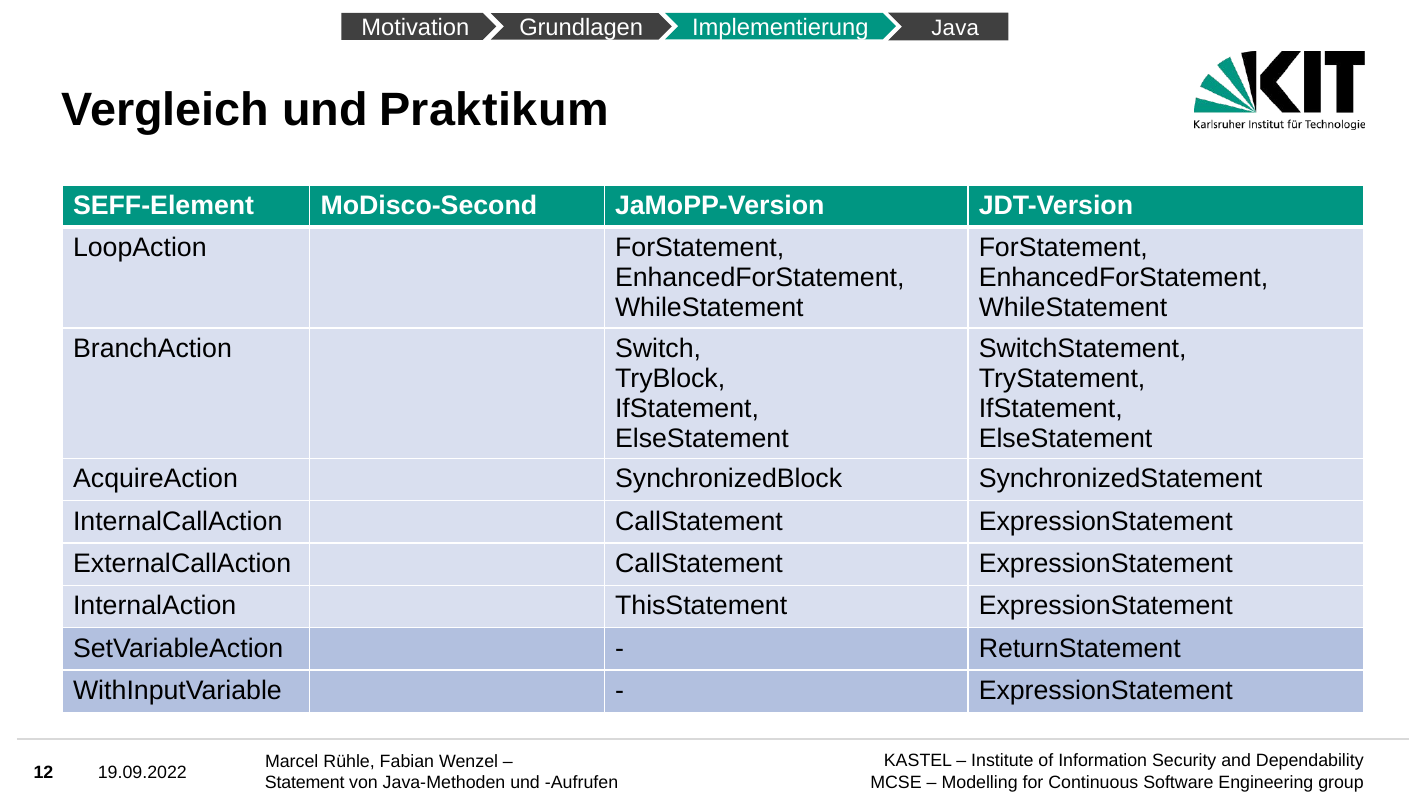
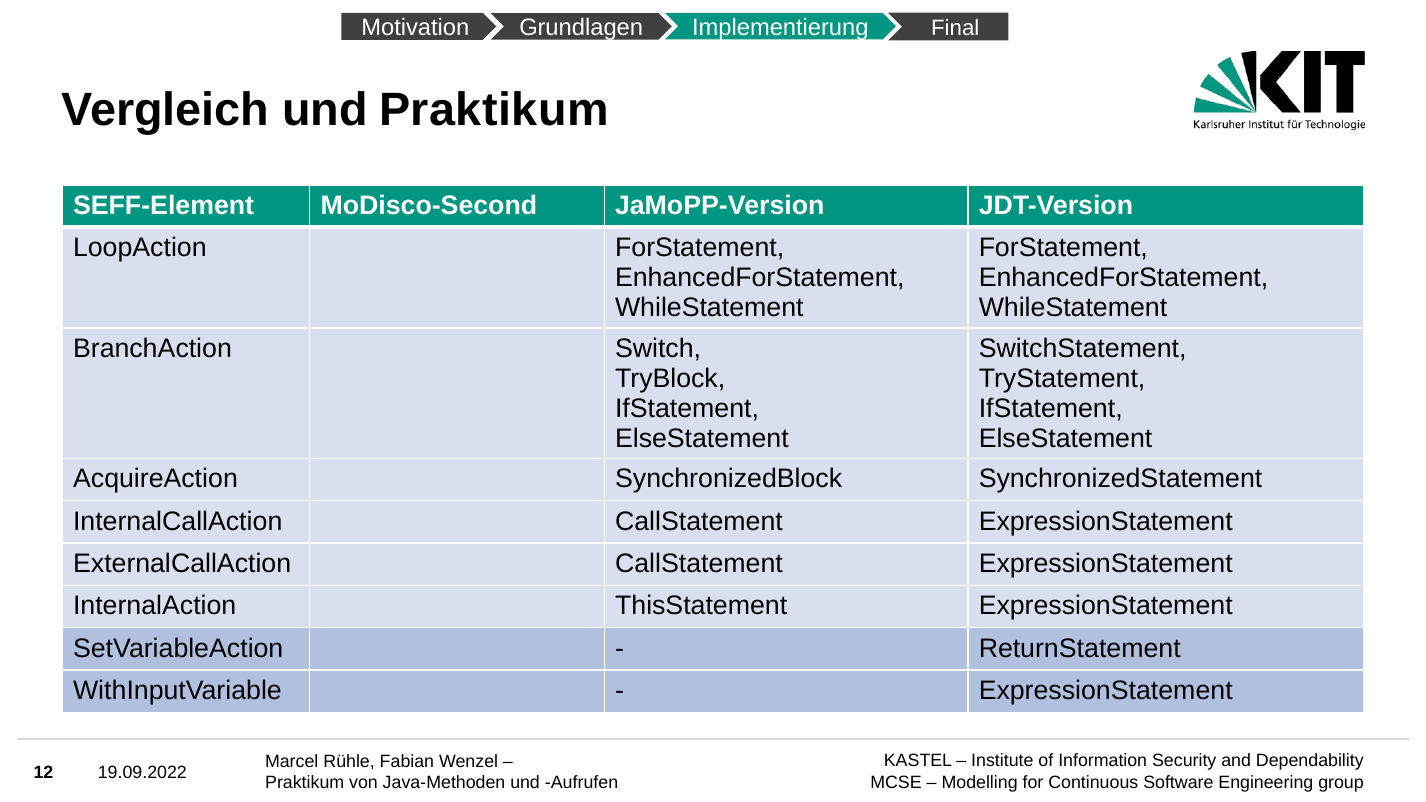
Java: Java -> Final
Statement at (305, 783): Statement -> Praktikum
